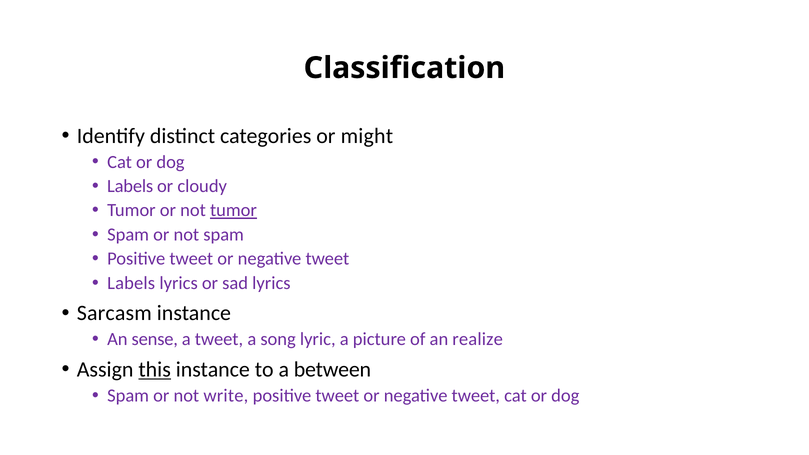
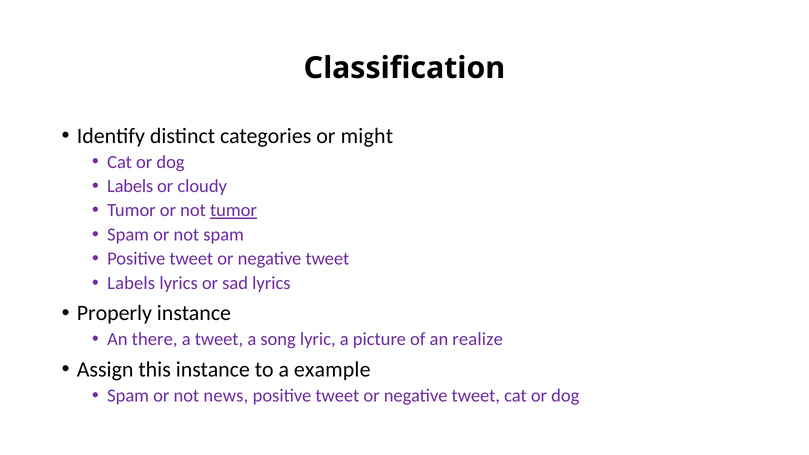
Sarcasm: Sarcasm -> Properly
sense: sense -> there
this underline: present -> none
between: between -> example
write: write -> news
